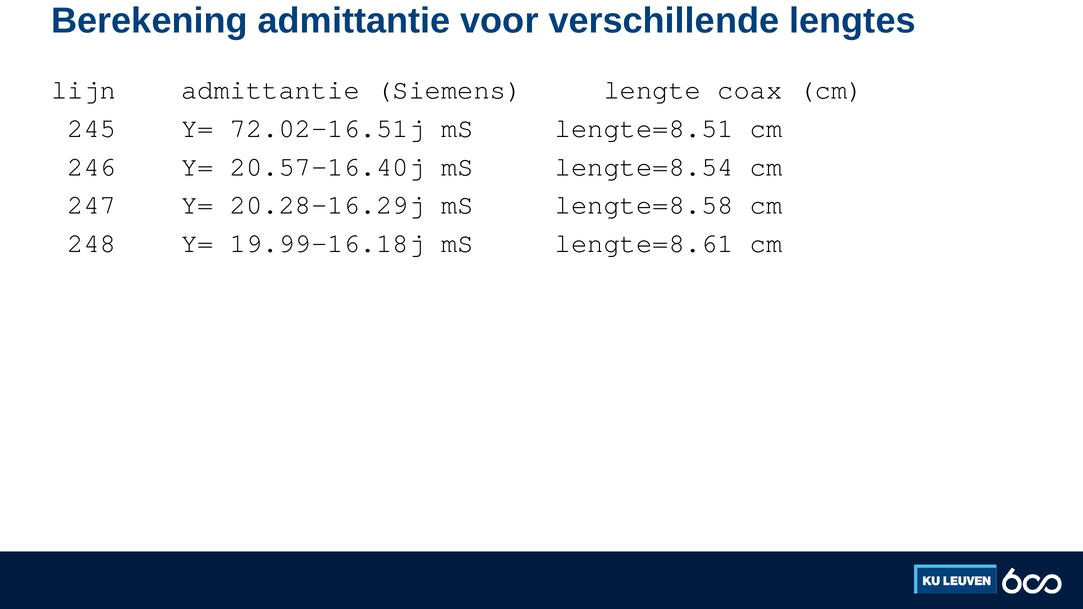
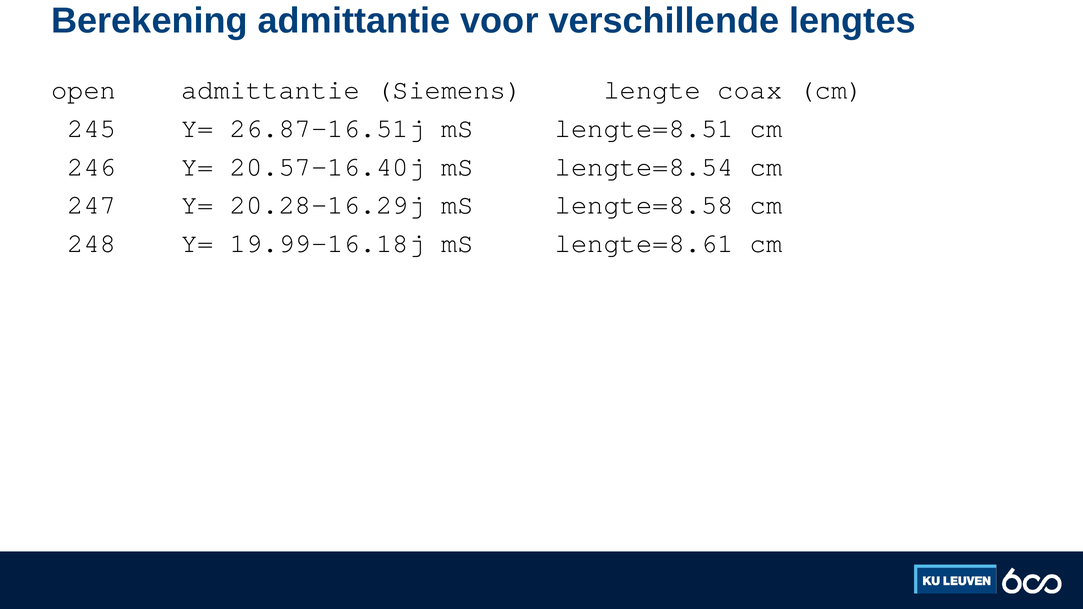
lijn: lijn -> open
72.02-16.51j: 72.02-16.51j -> 26.87-16.51j
